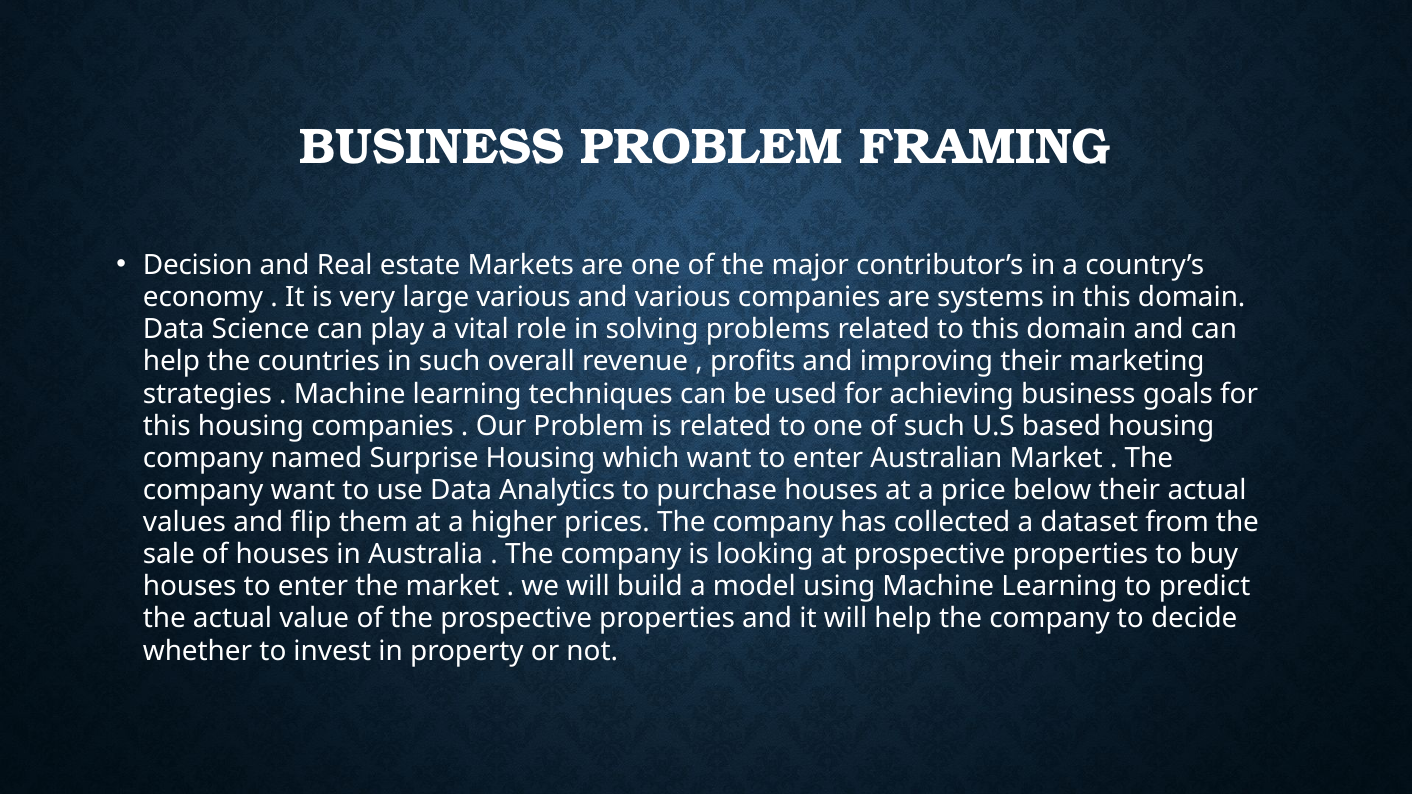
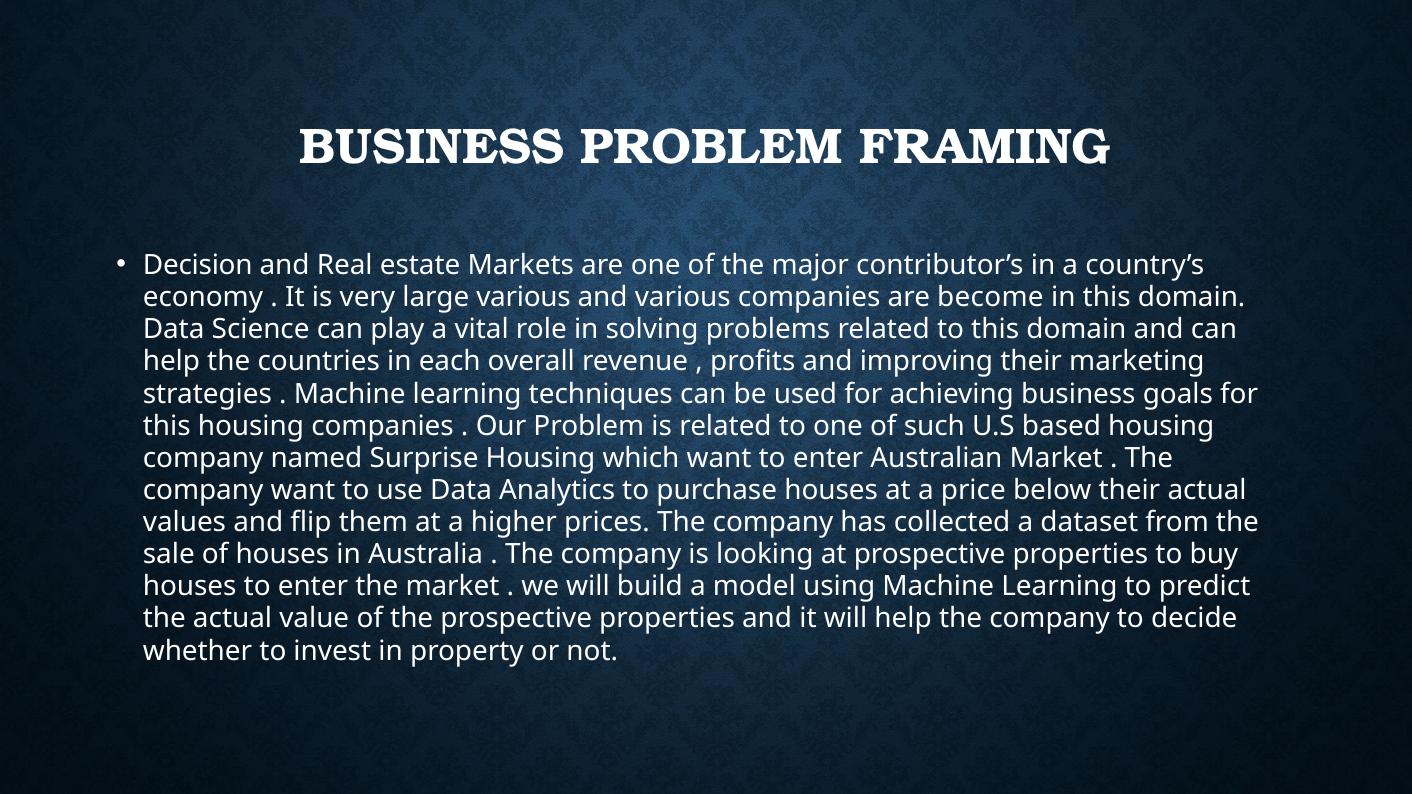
systems: systems -> become
in such: such -> each
